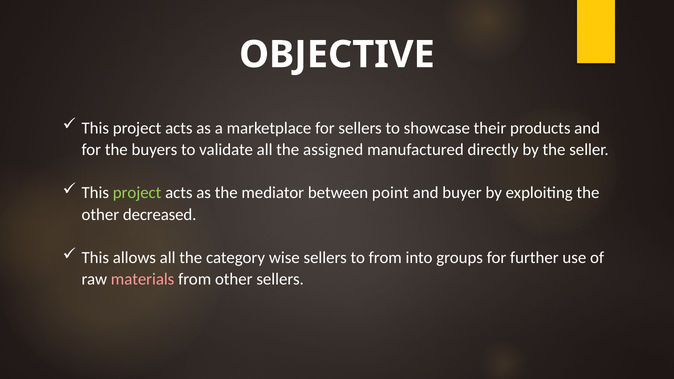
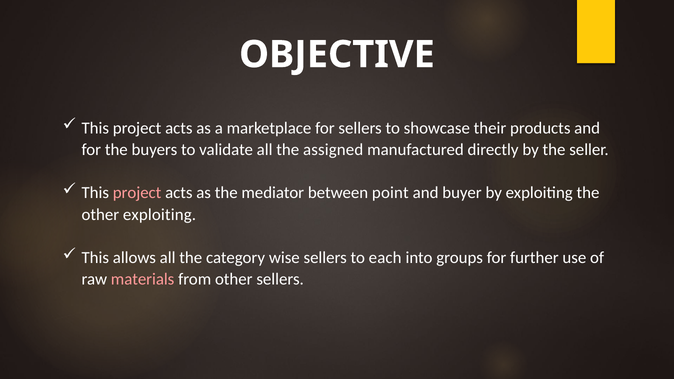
project at (137, 193) colour: light green -> pink
other decreased: decreased -> exploiting
to from: from -> each
